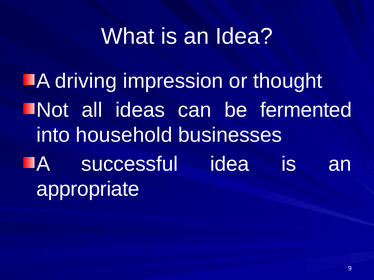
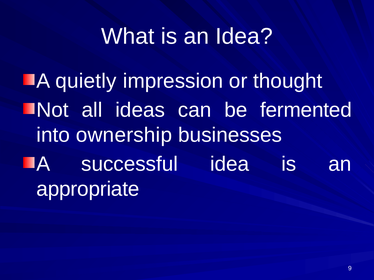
driving: driving -> quietly
household: household -> ownership
